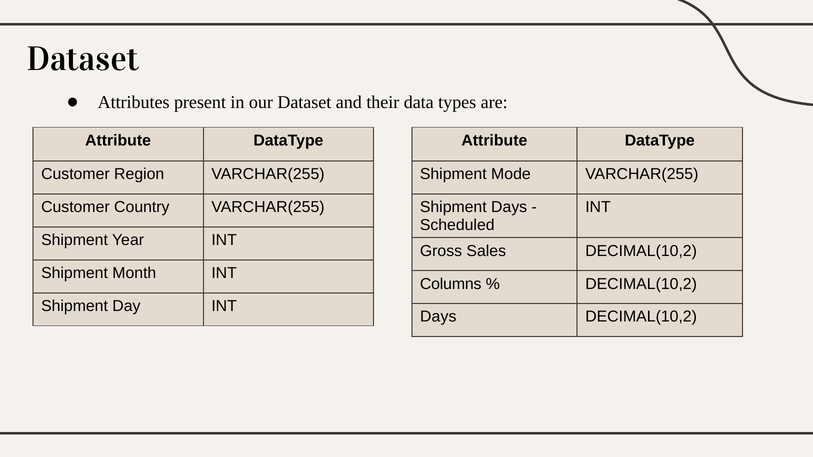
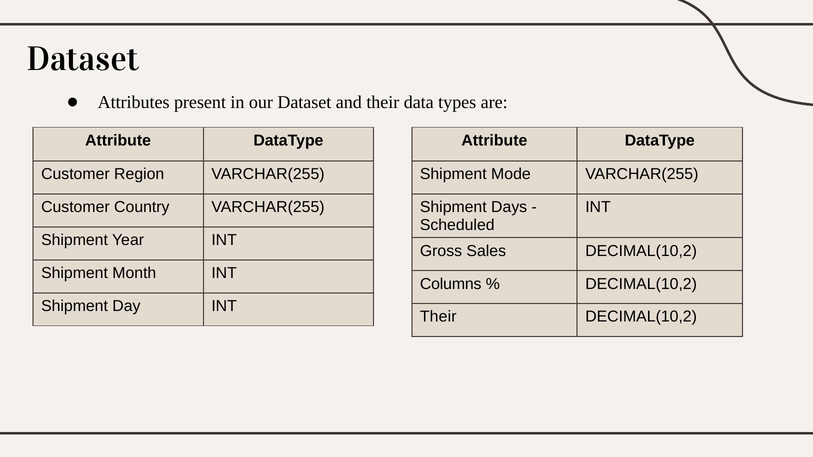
Days at (438, 317): Days -> Their
